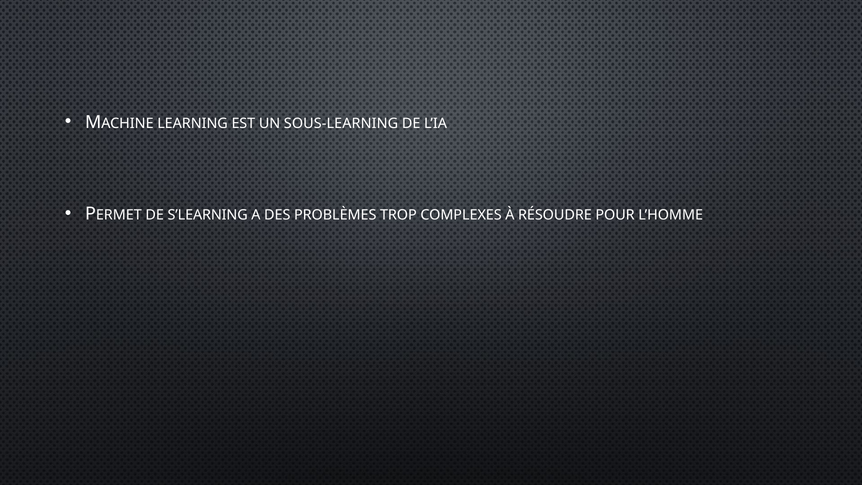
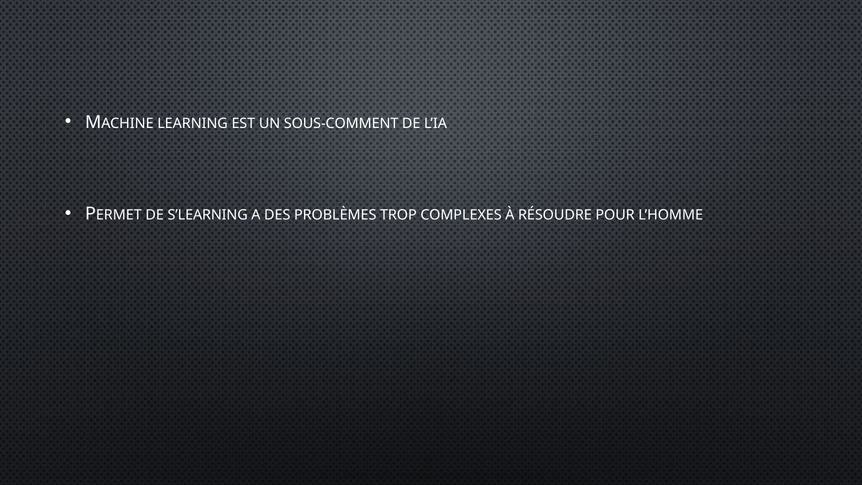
SOUS-LEARNING: SOUS-LEARNING -> SOUS-COMMENT
